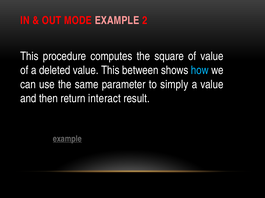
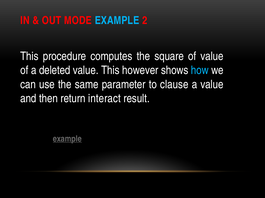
EXAMPLE at (117, 21) colour: pink -> light blue
between: between -> however
simply: simply -> clause
